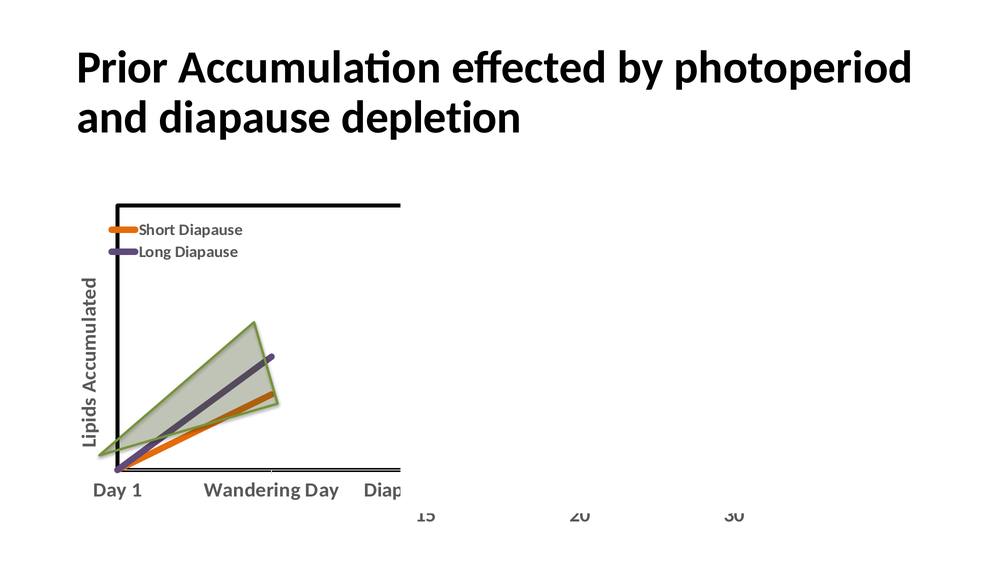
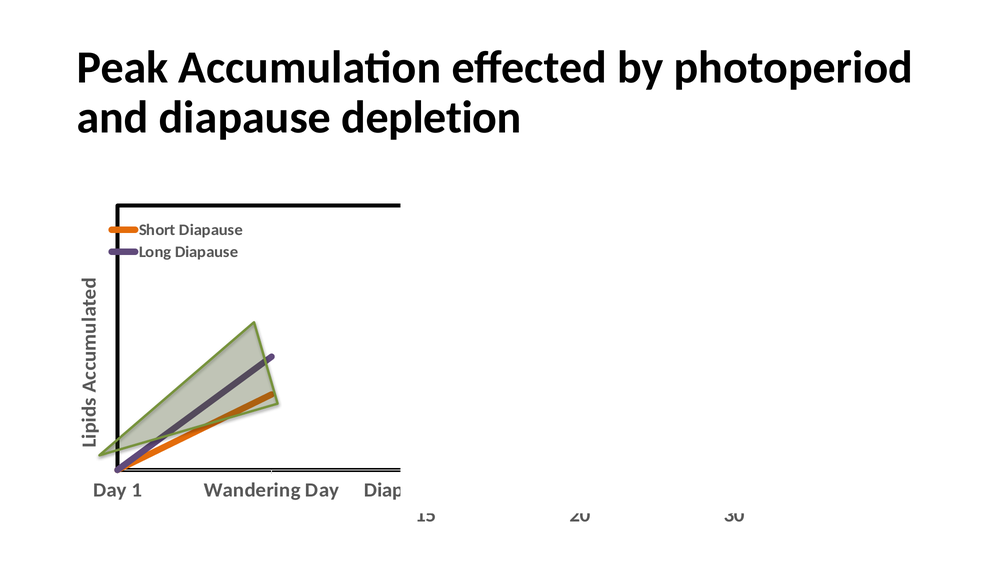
Prior: Prior -> Peak
